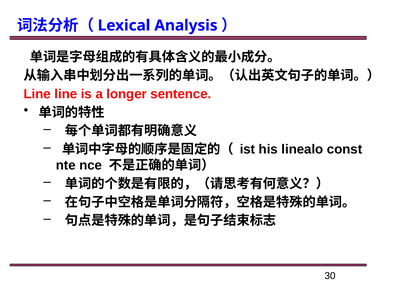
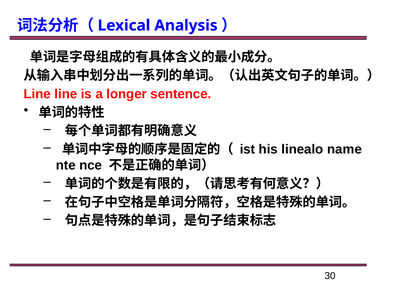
const: const -> name
